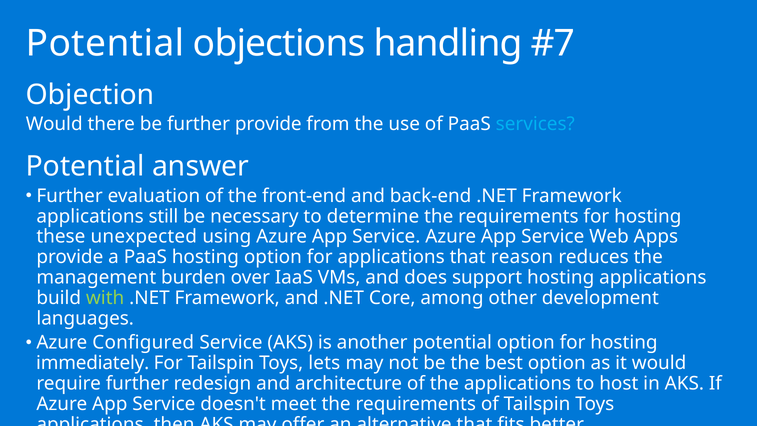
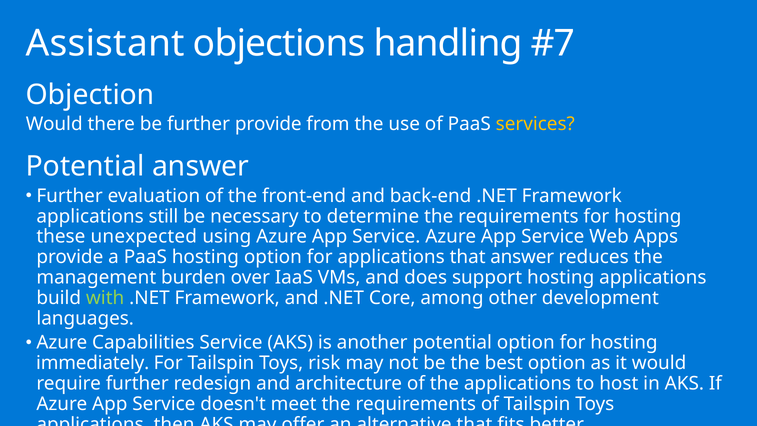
Potential at (105, 43): Potential -> Assistant
services colour: light blue -> yellow
that reason: reason -> answer
Configured: Configured -> Capabilities
lets: lets -> risk
